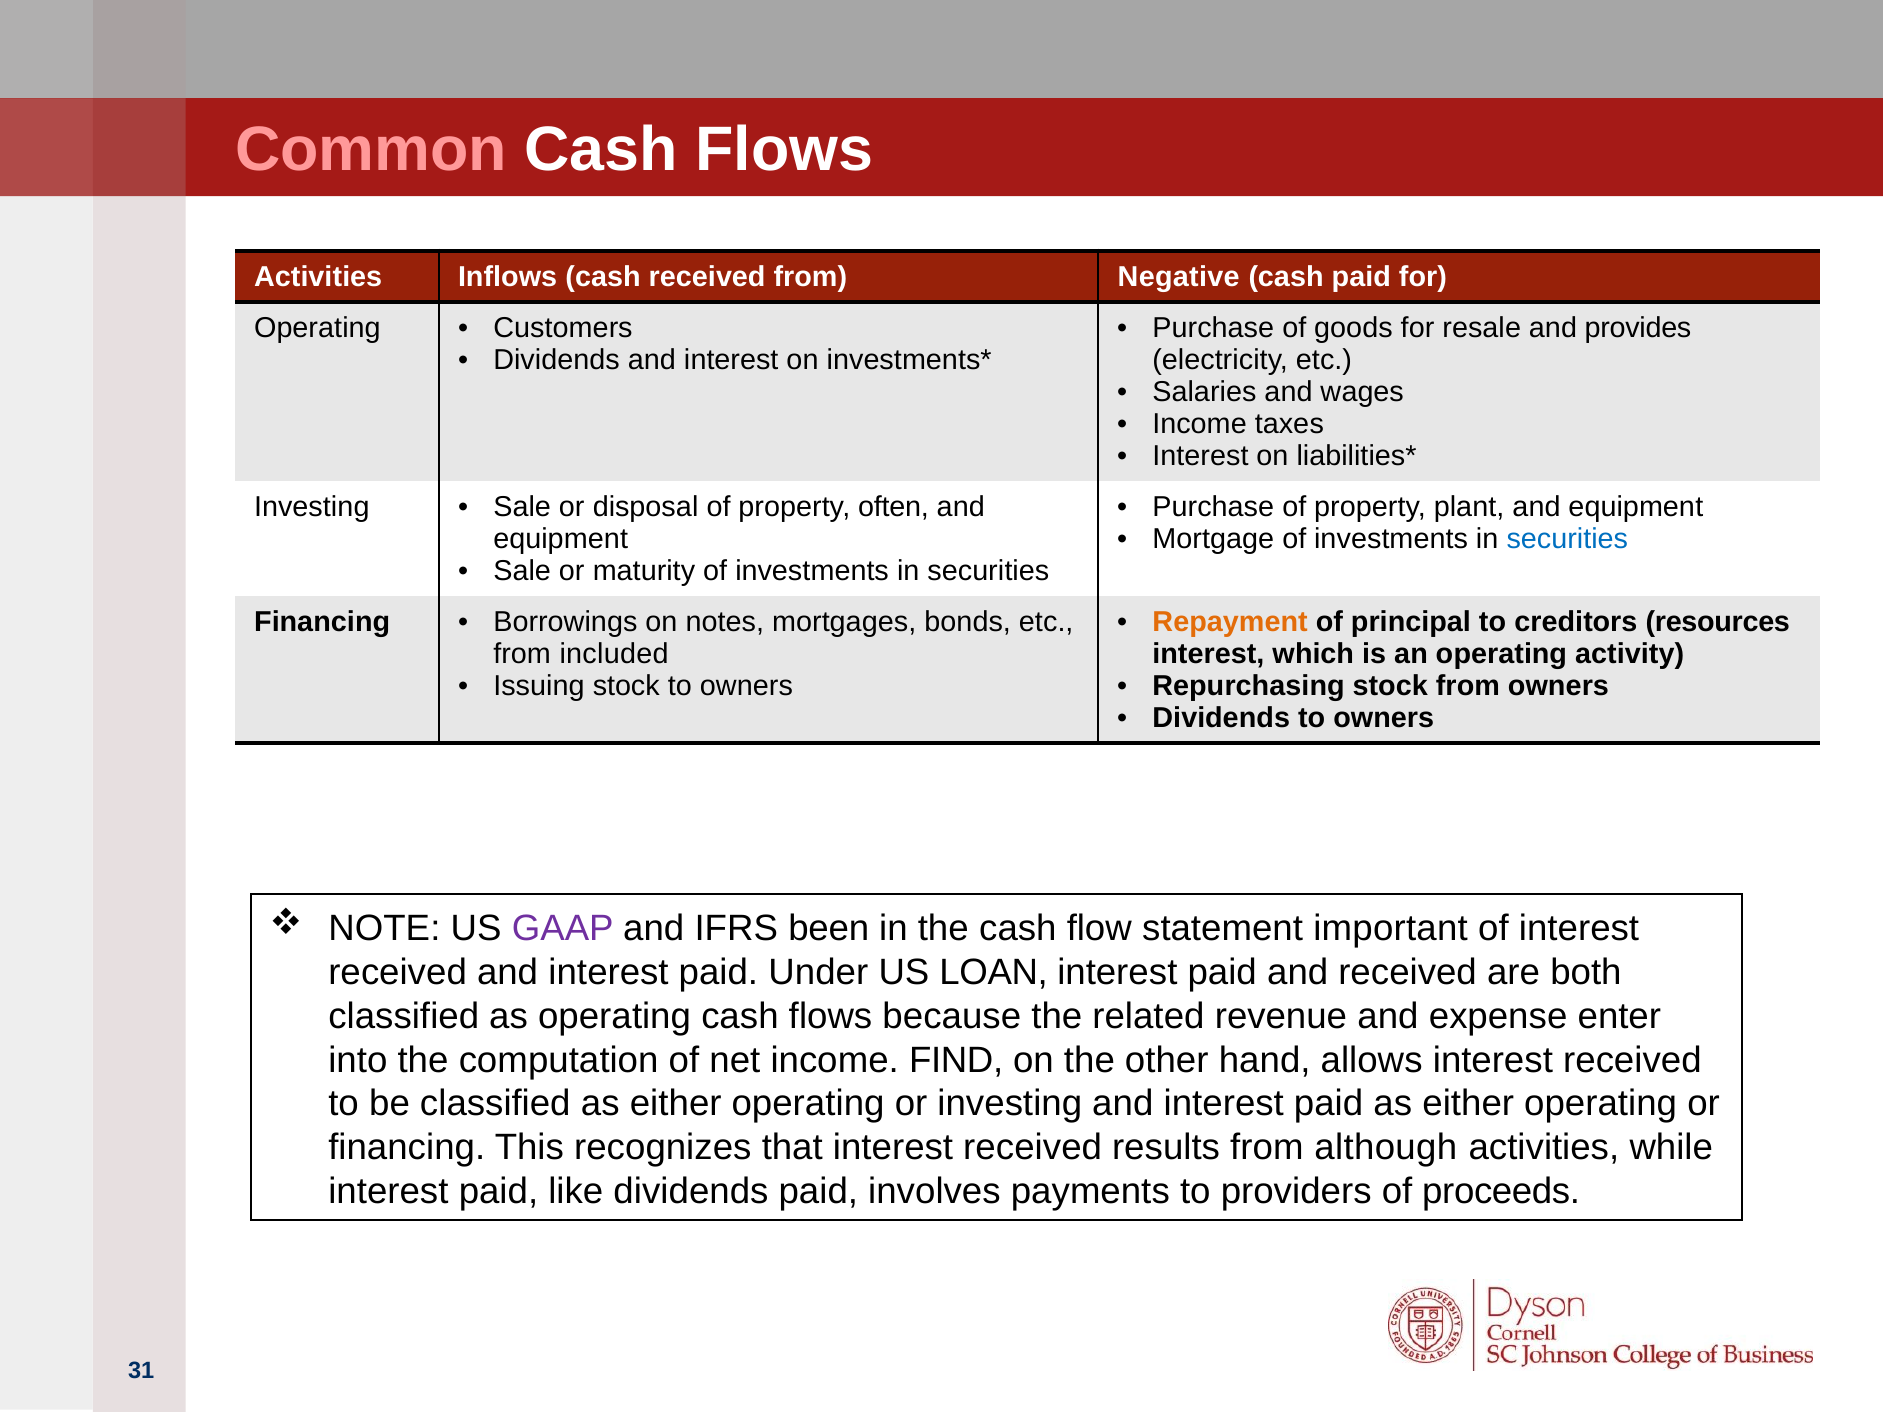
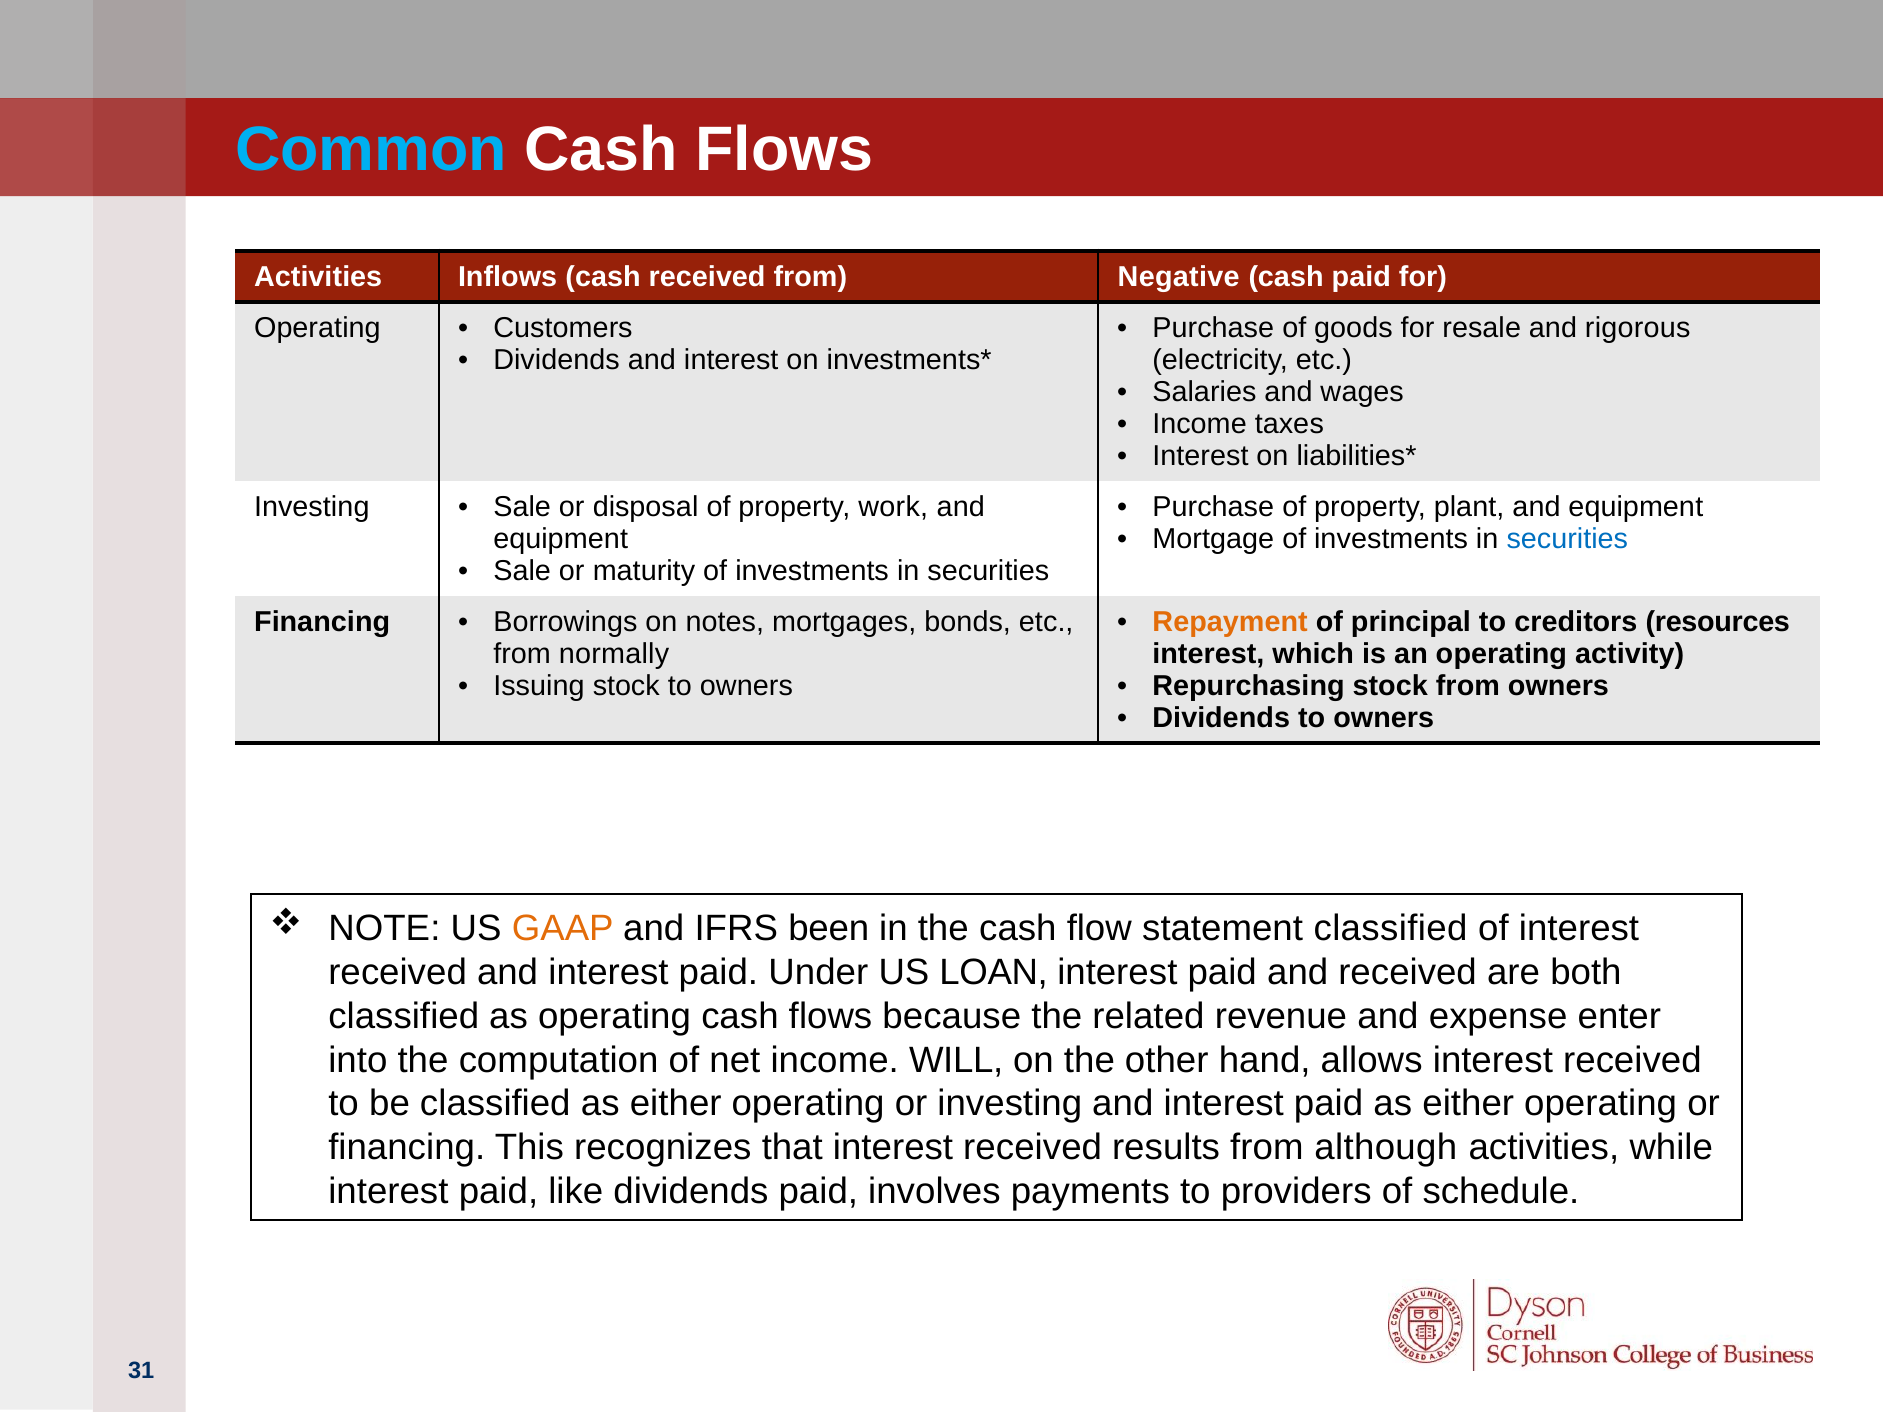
Common colour: pink -> light blue
provides: provides -> rigorous
often: often -> work
included: included -> normally
GAAP colour: purple -> orange
statement important: important -> classified
FIND: FIND -> WILL
proceeds: proceeds -> schedule
